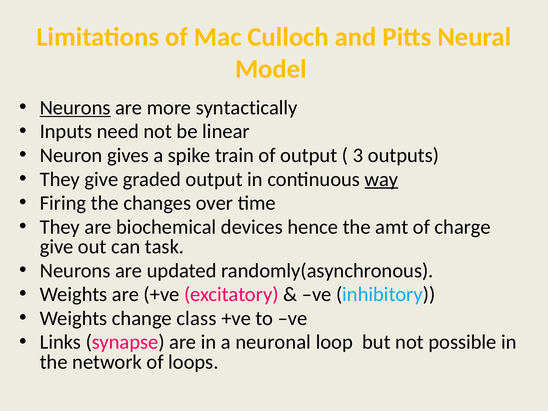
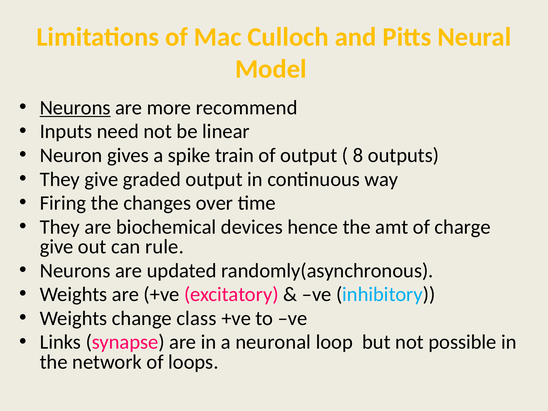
syntactically: syntactically -> recommend
3: 3 -> 8
way underline: present -> none
task: task -> rule
